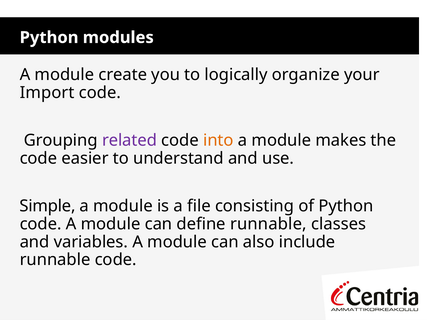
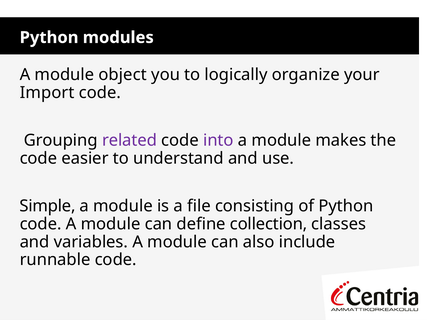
create: create -> object
into colour: orange -> purple
define runnable: runnable -> collection
